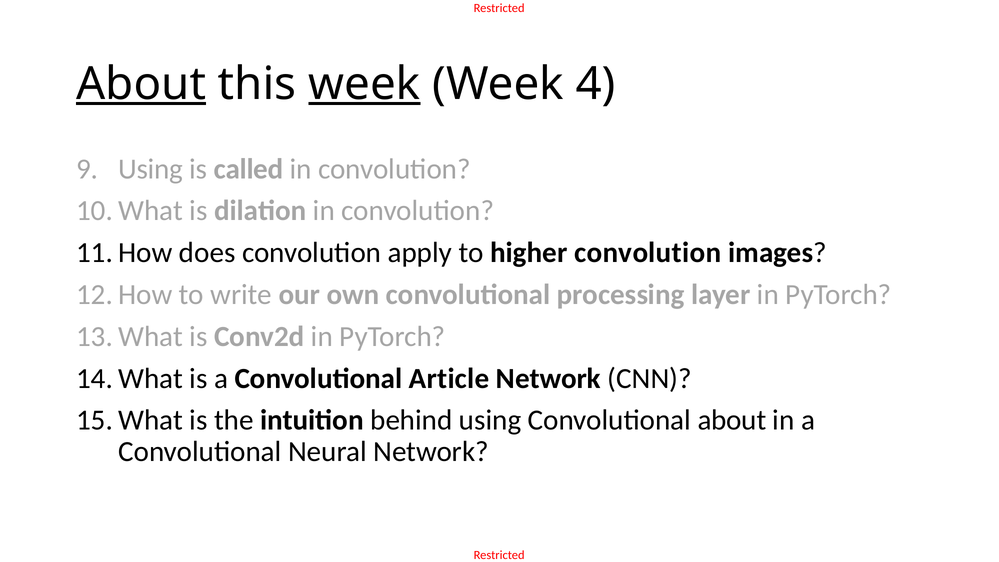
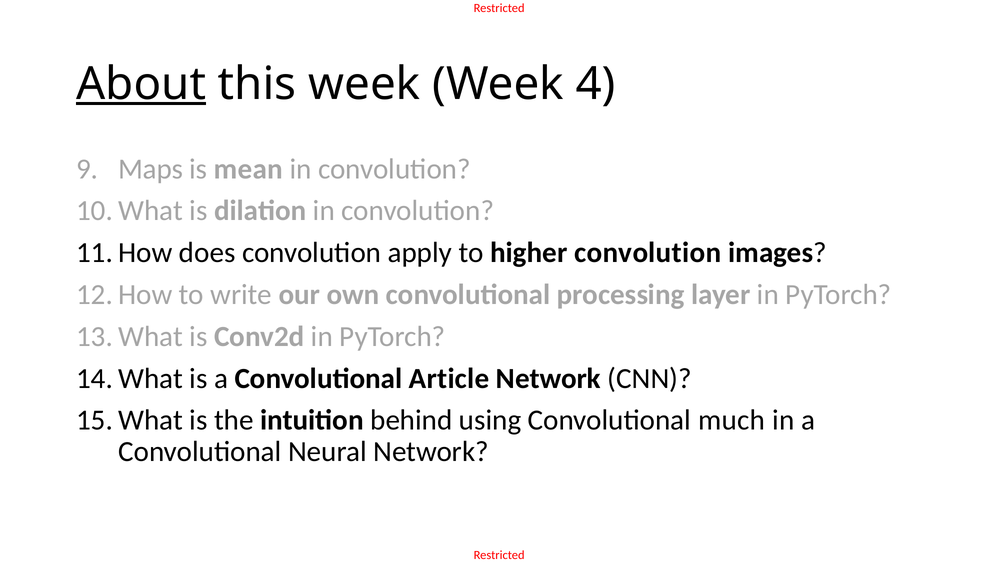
week at (364, 84) underline: present -> none
Using at (151, 169): Using -> Maps
called: called -> mean
Convolutional about: about -> much
